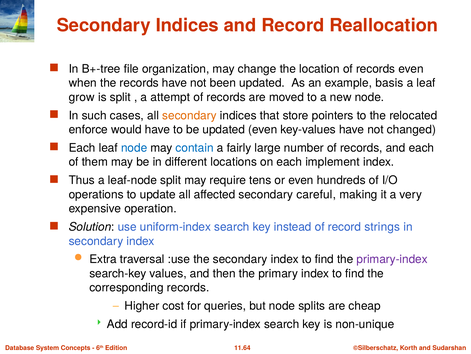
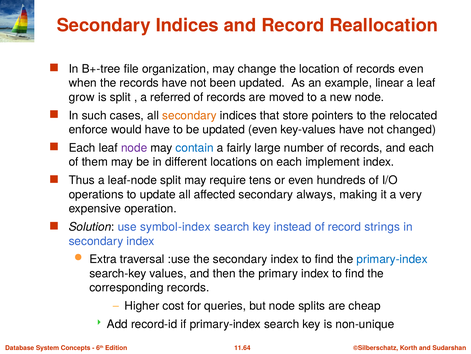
basis: basis -> linear
attempt: attempt -> referred
node at (134, 148) colour: blue -> purple
careful: careful -> always
uniform-index: uniform-index -> symbol-index
primary-index at (392, 259) colour: purple -> blue
